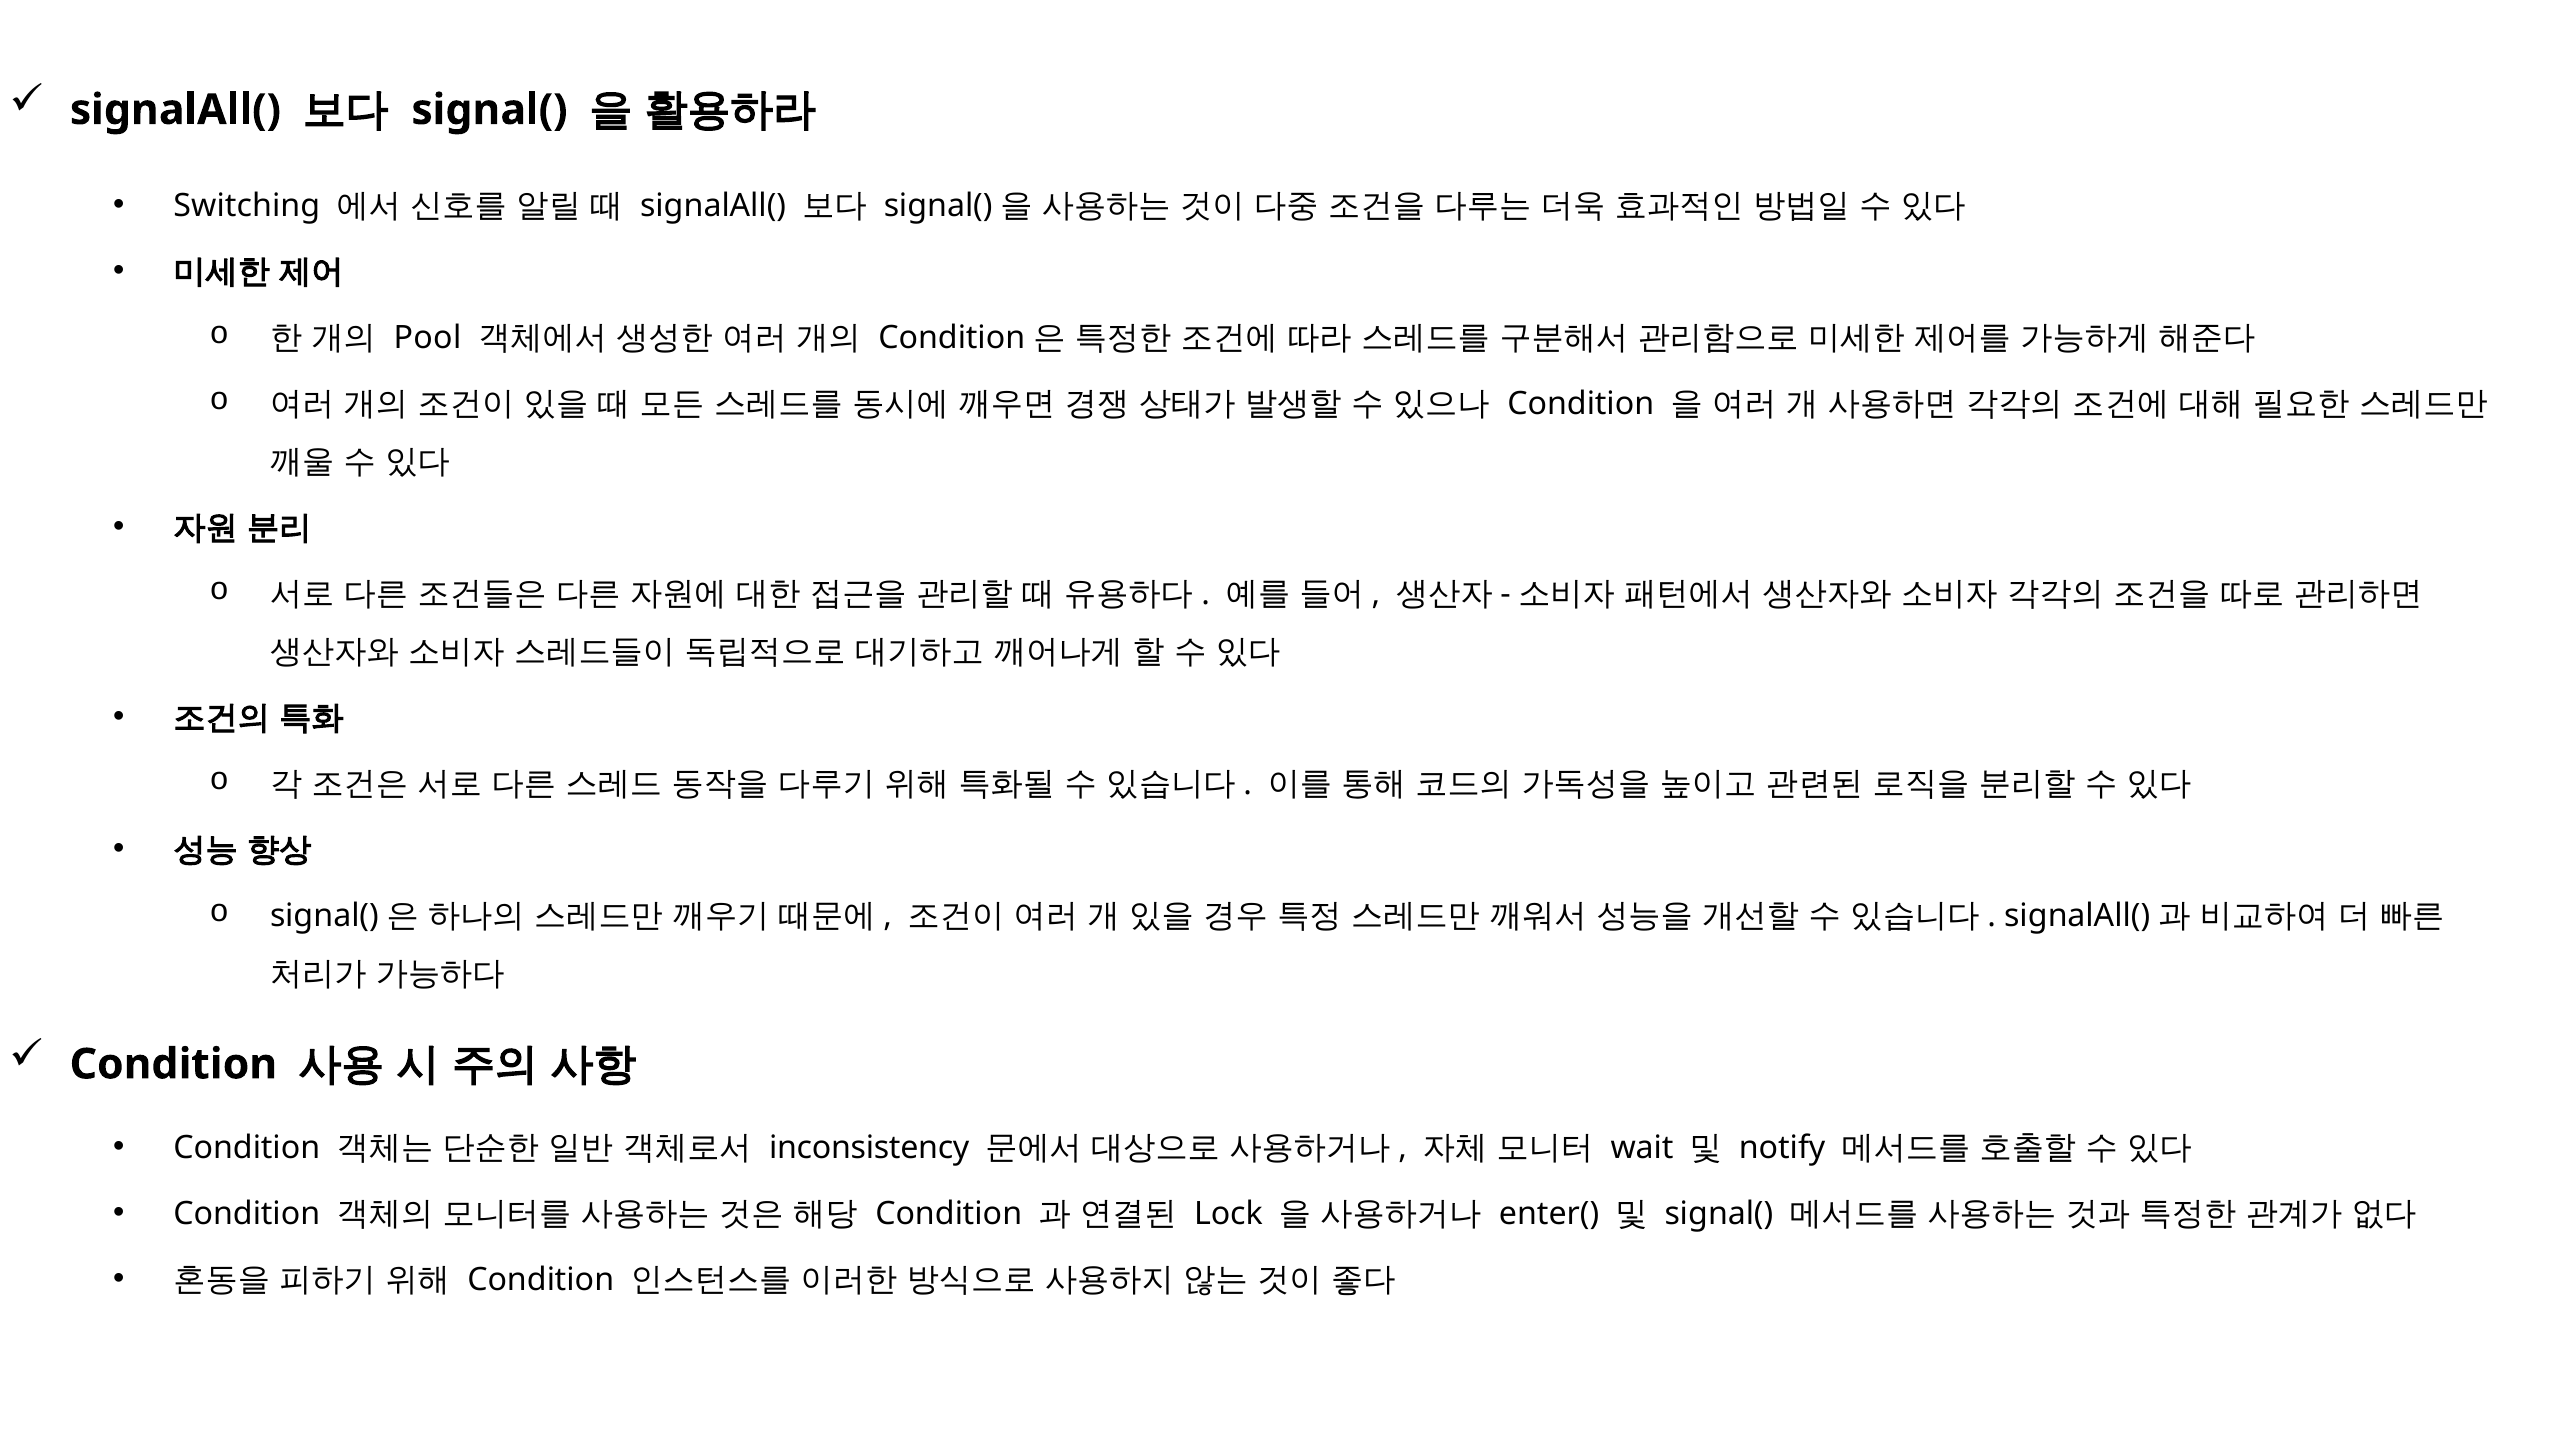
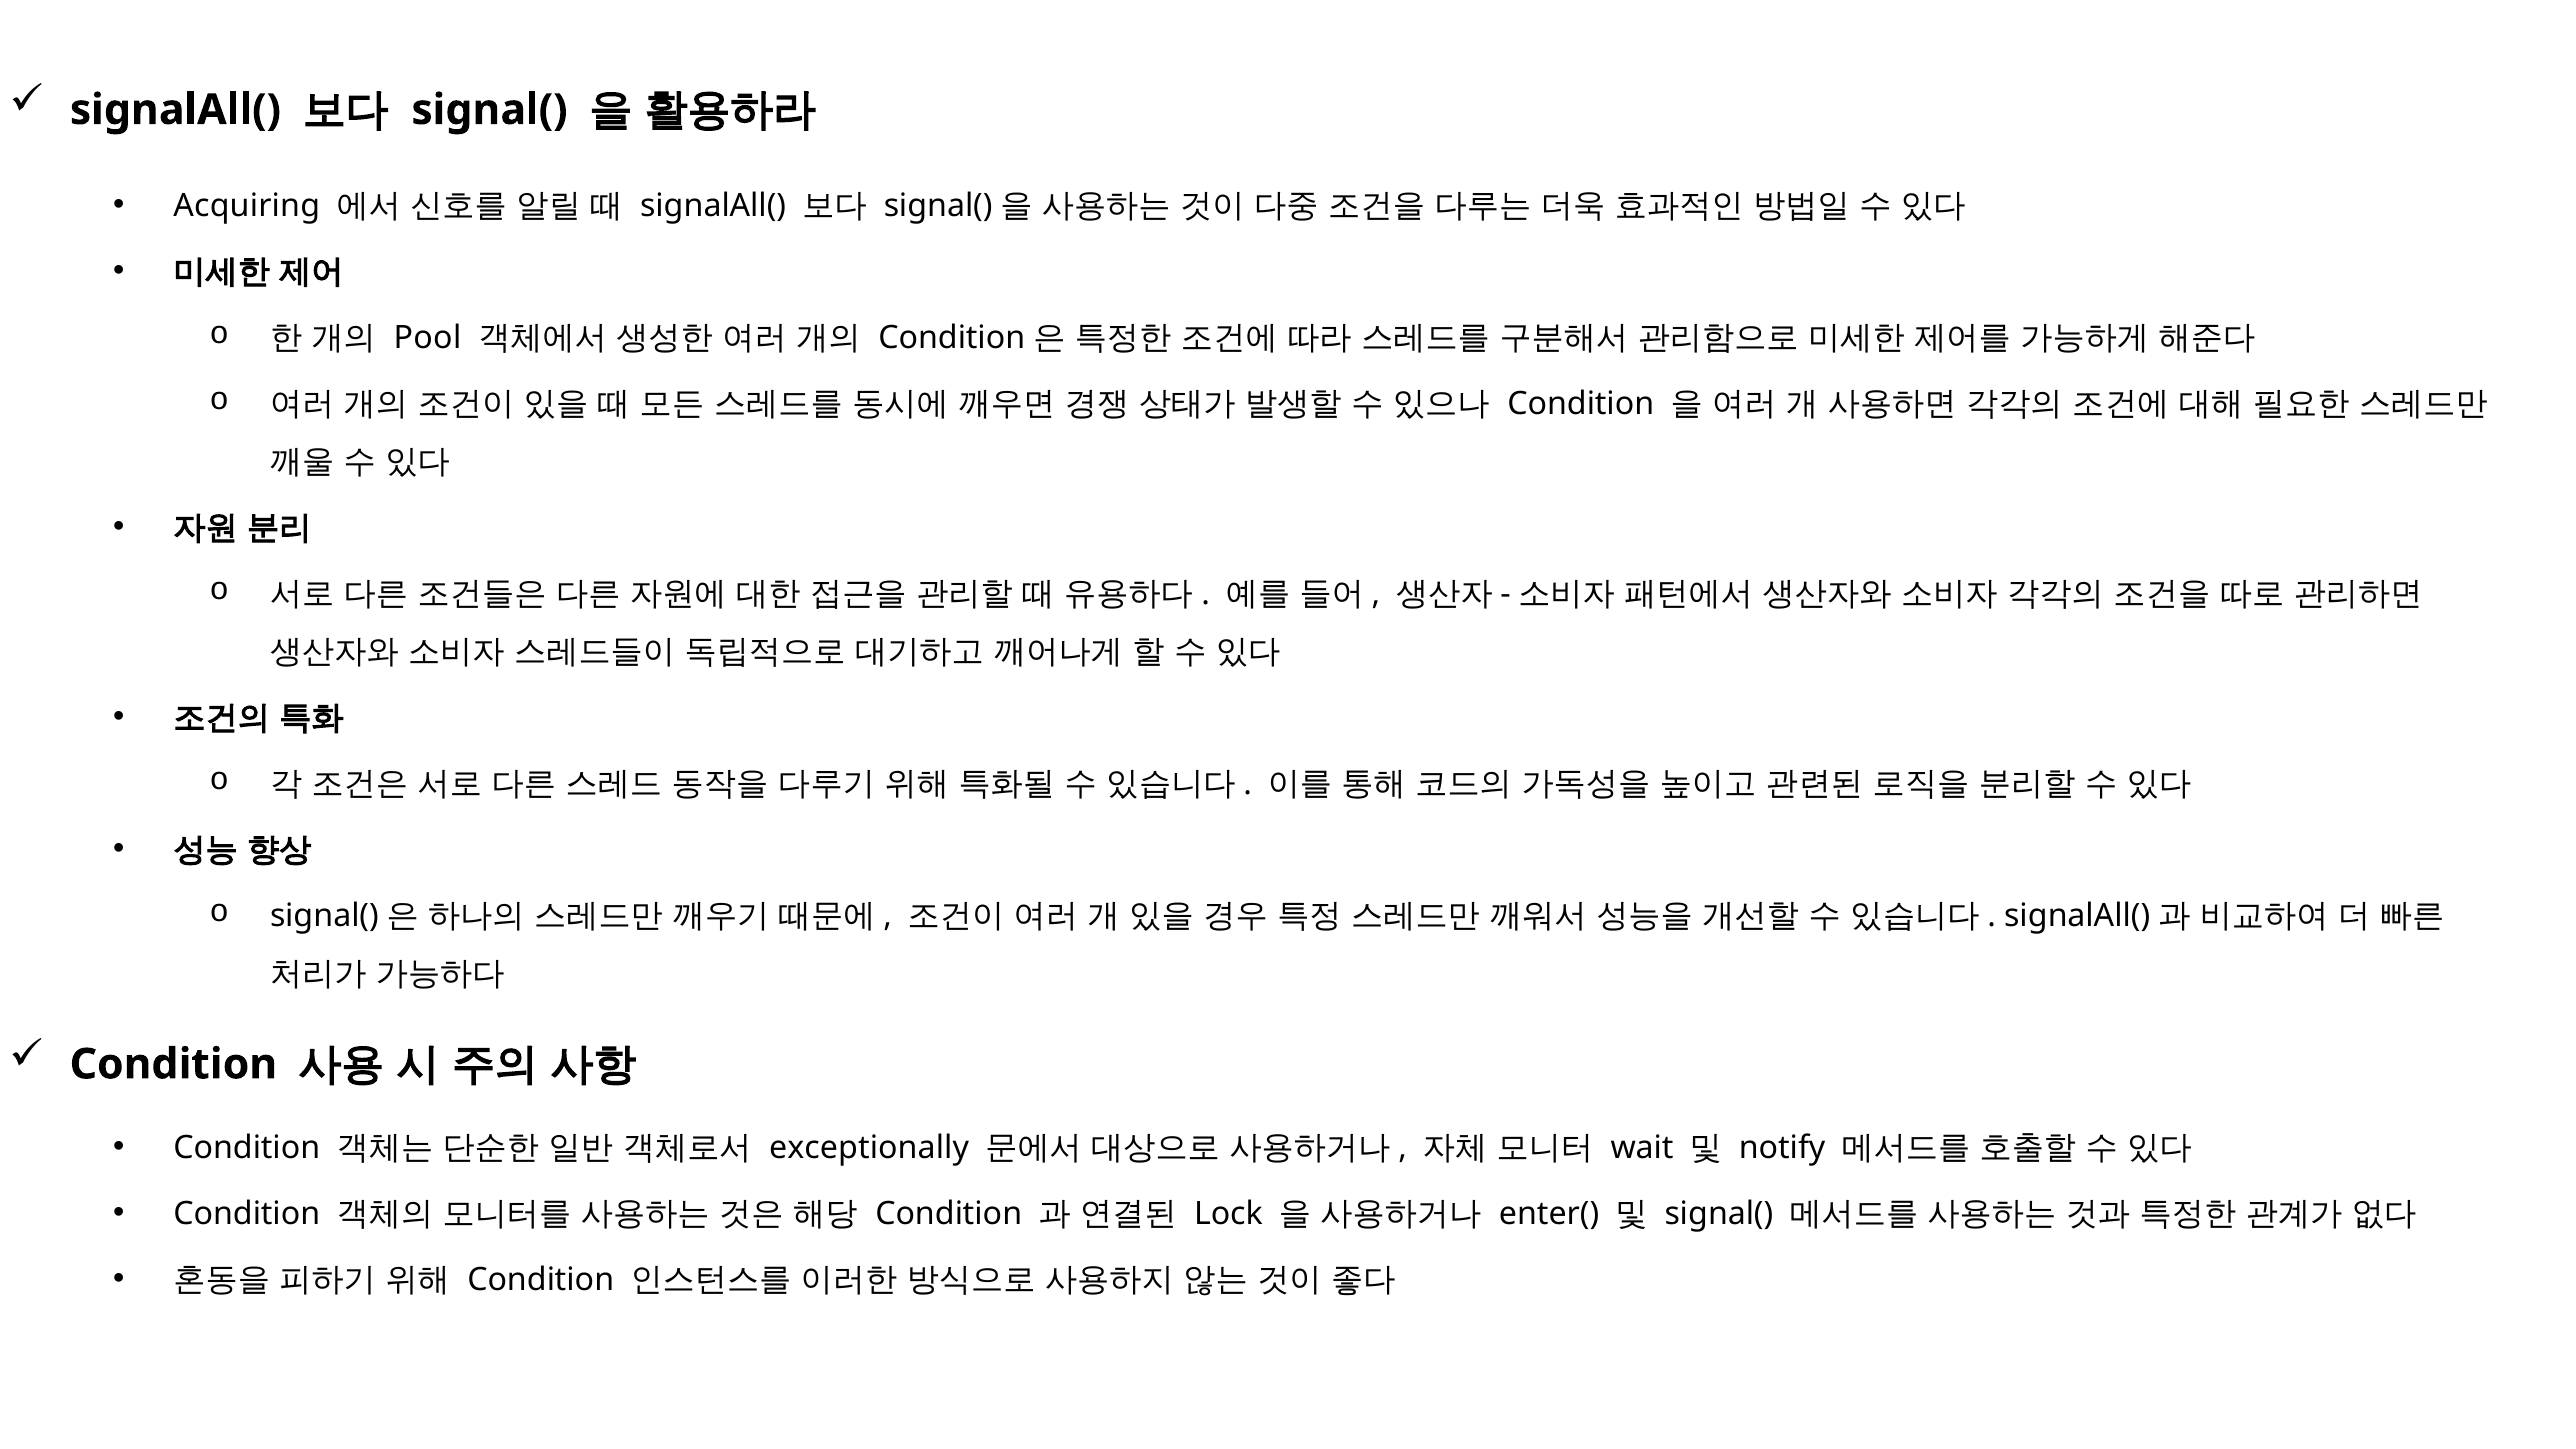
Switching: Switching -> Acquiring
inconsistency: inconsistency -> exceptionally
